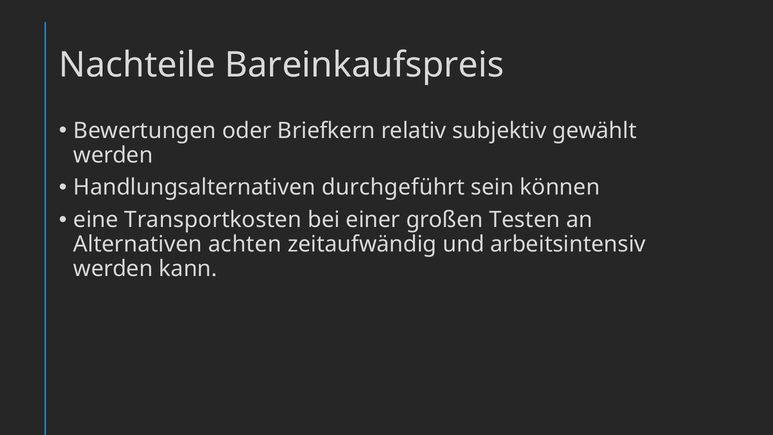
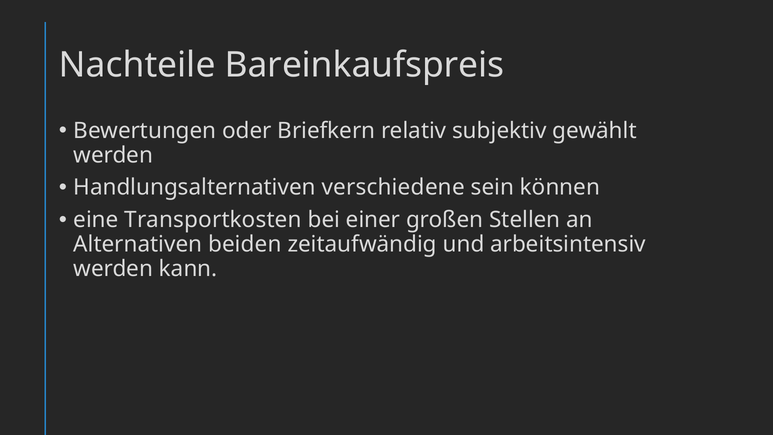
durchgeführt: durchgeführt -> verschiedene
Testen: Testen -> Stellen
achten: achten -> beiden
